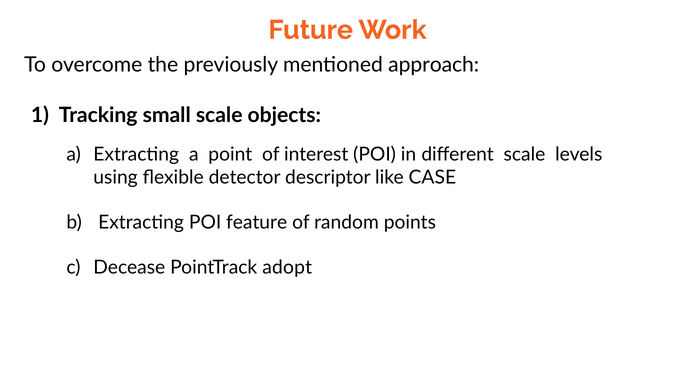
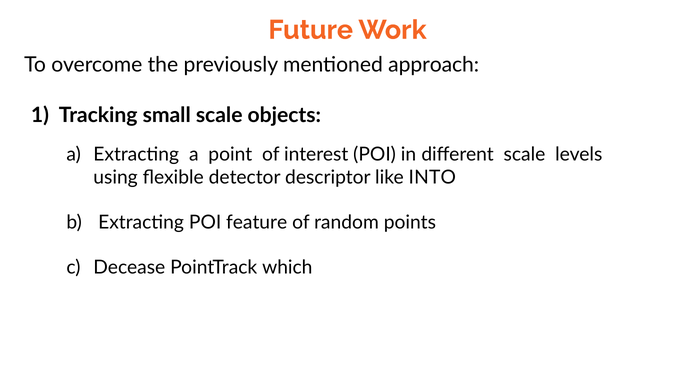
CASE: CASE -> INTO
adopt: adopt -> which
